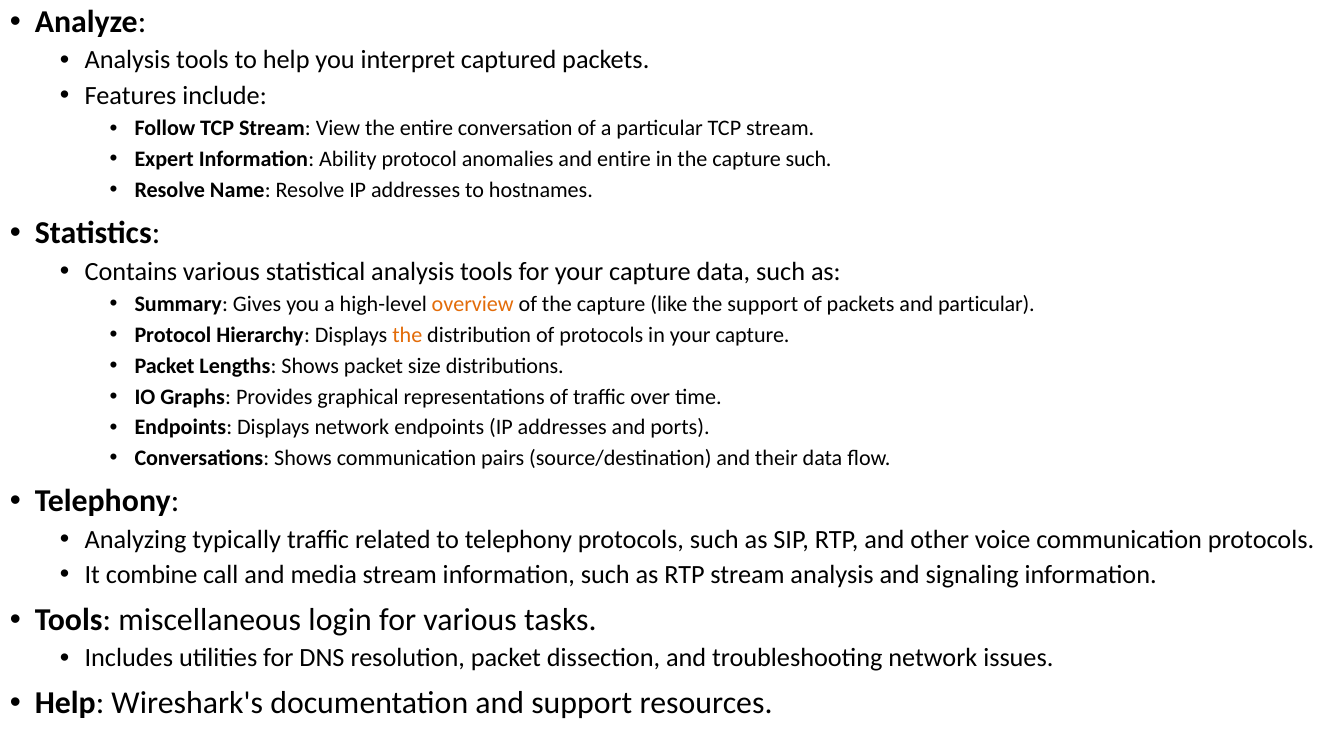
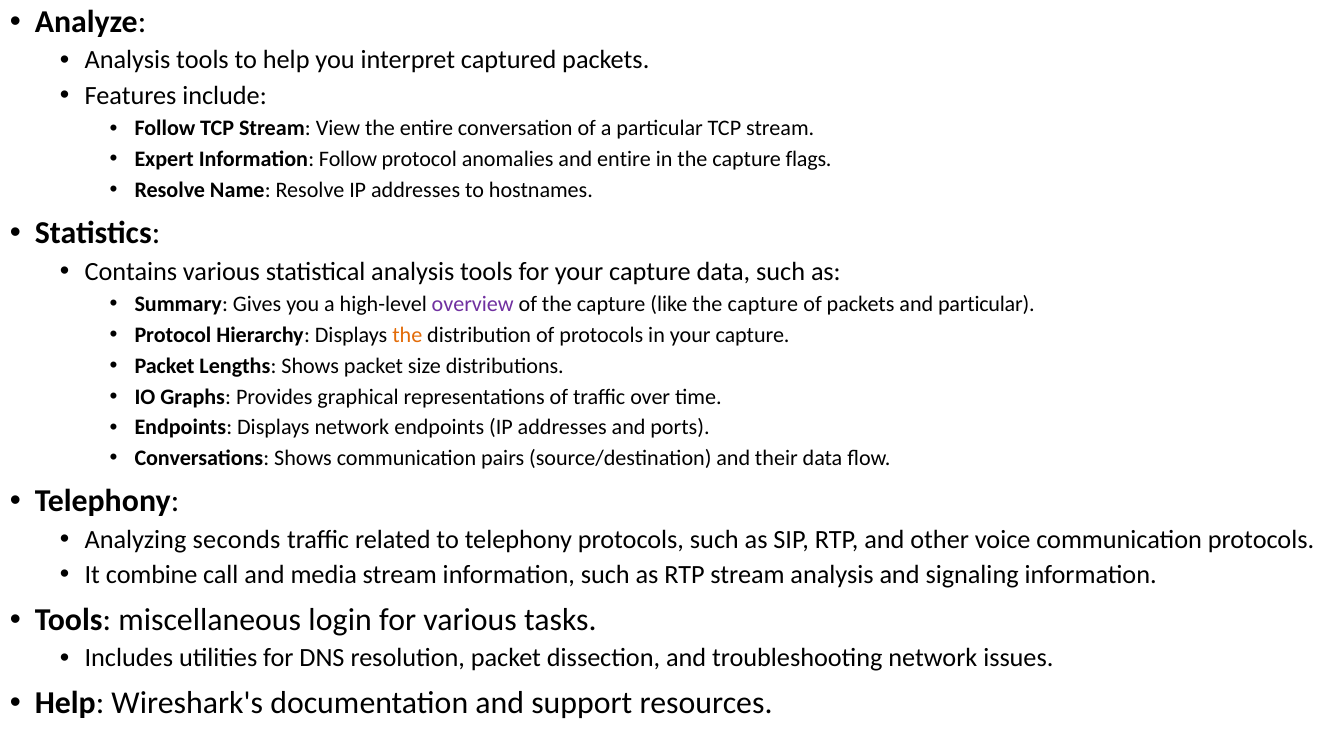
Information Ability: Ability -> Follow
capture such: such -> flags
overview colour: orange -> purple
like the support: support -> capture
typically: typically -> seconds
